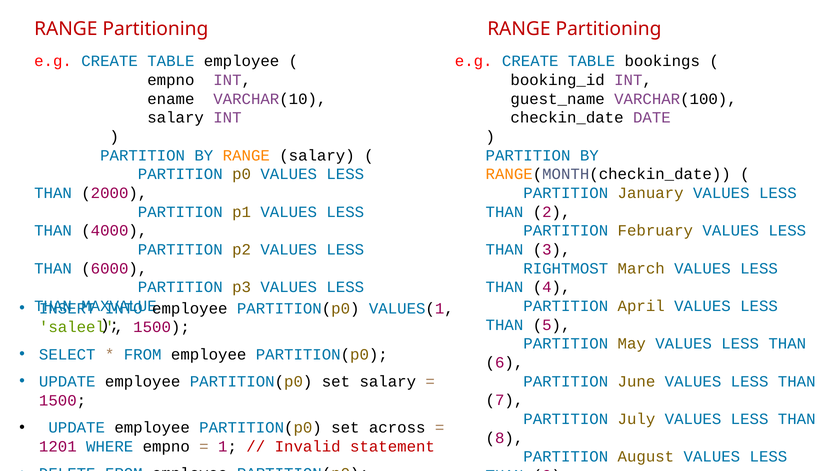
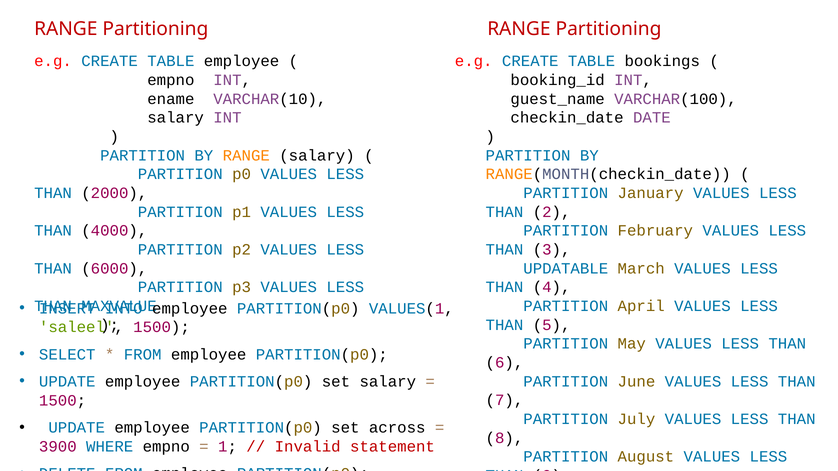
RIGHTMOST: RIGHTMOST -> UPDATABLE
1201: 1201 -> 3900
